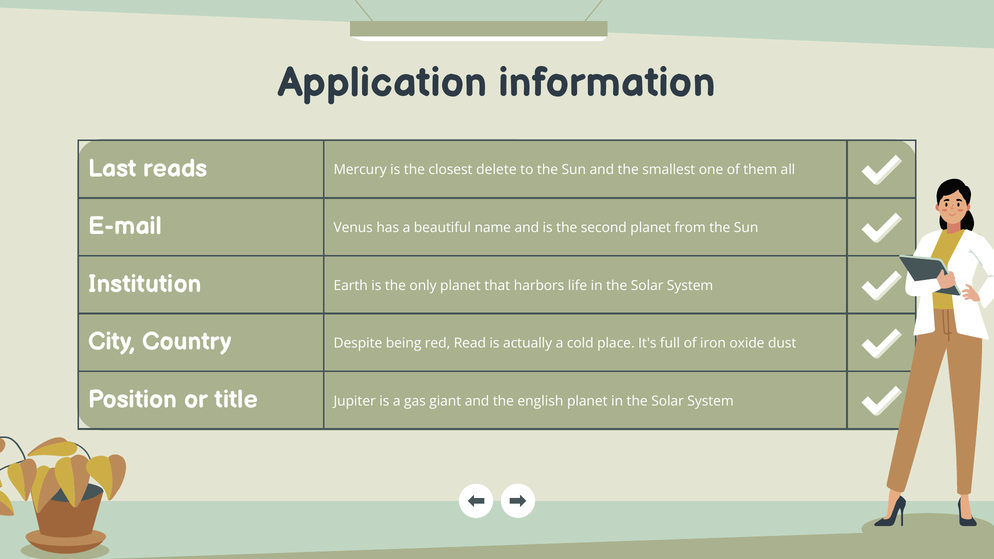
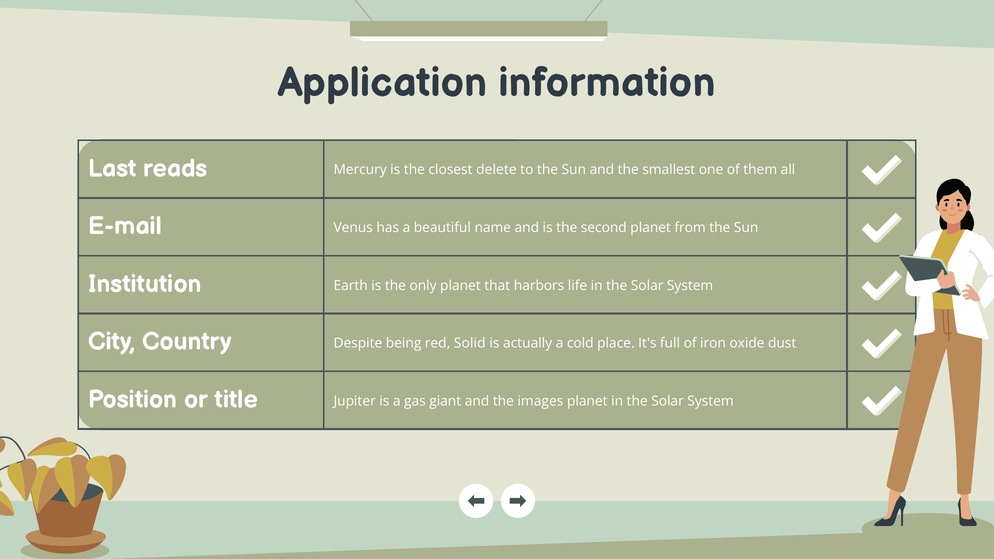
Read: Read -> Solid
english: english -> images
